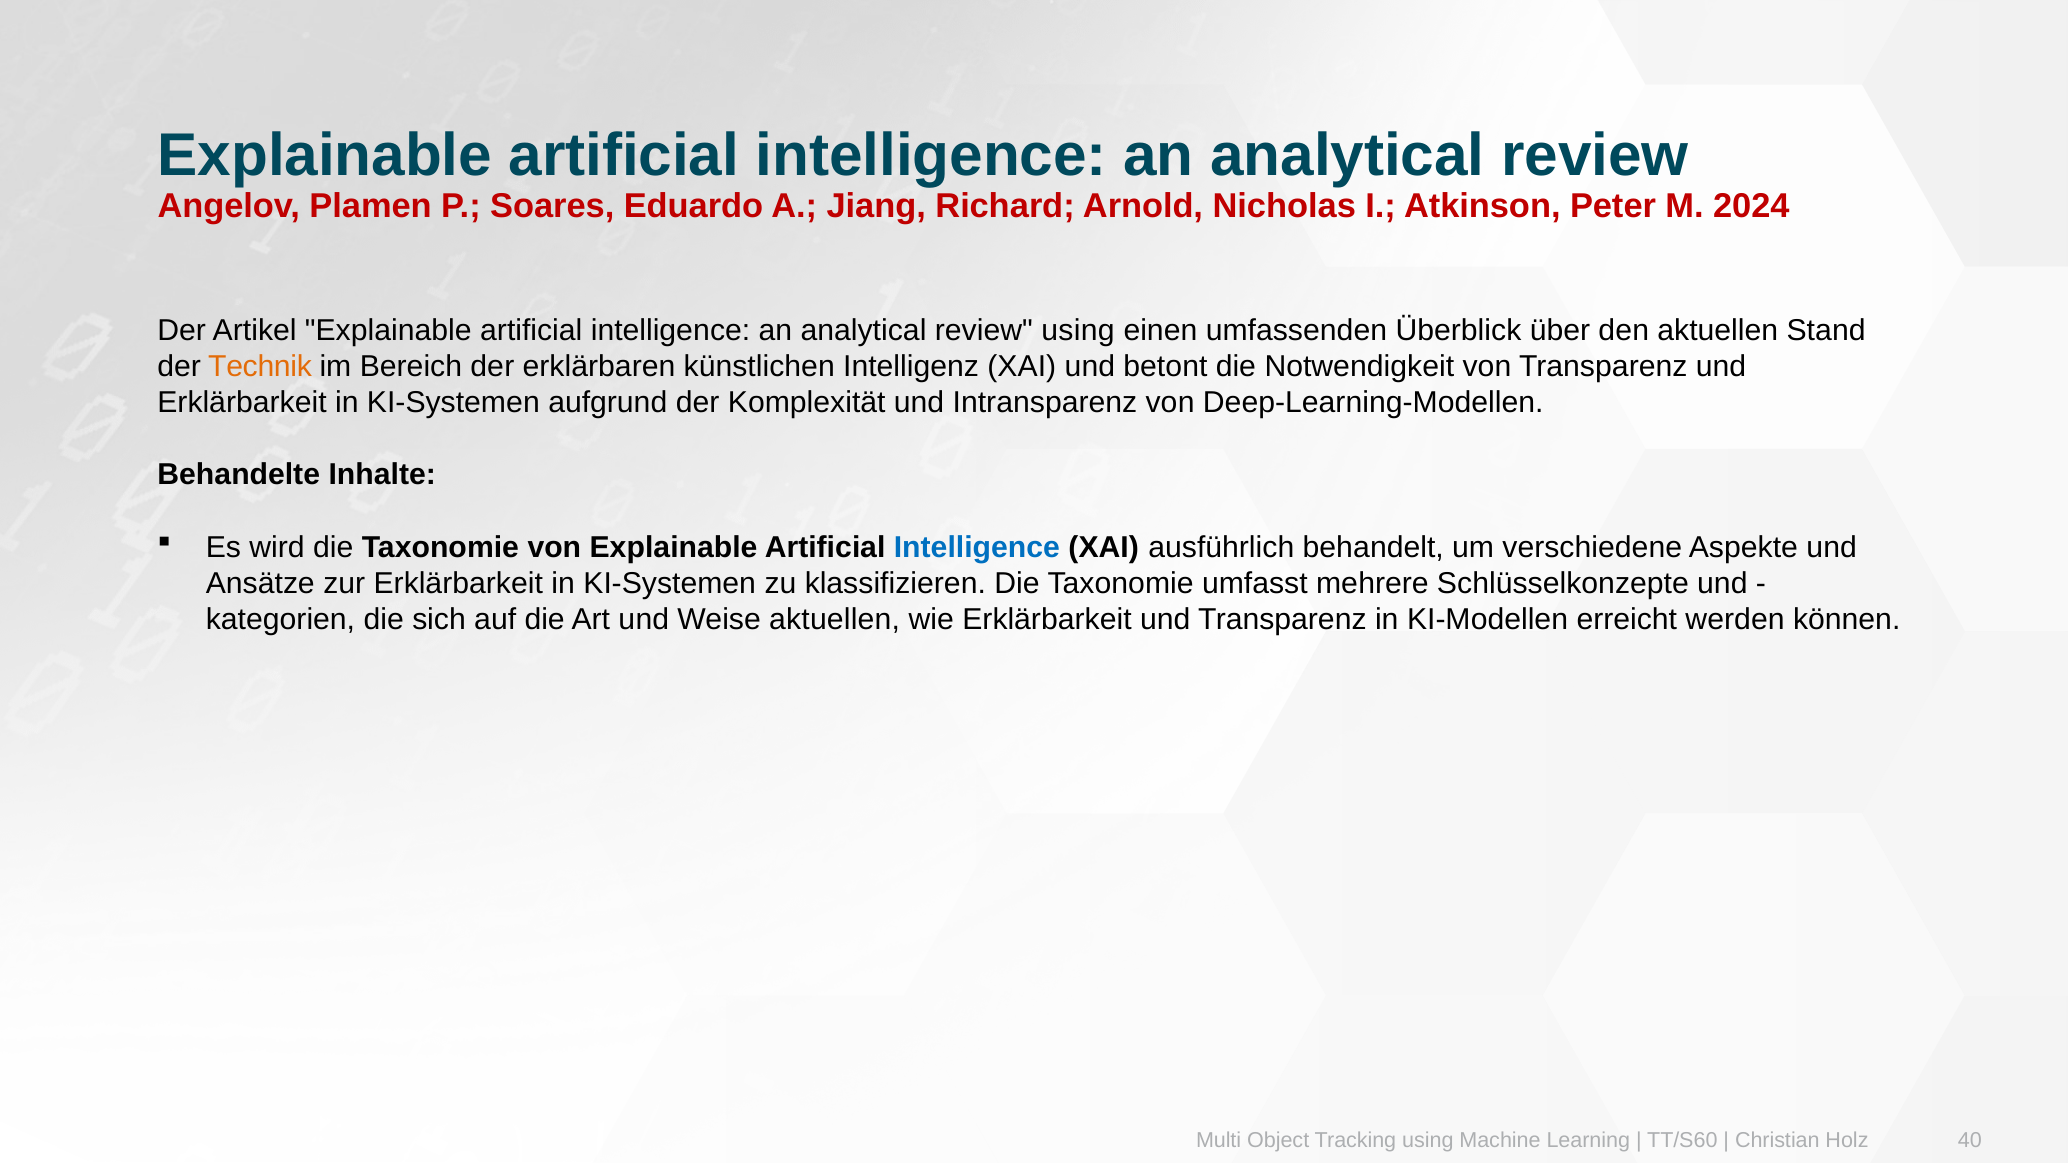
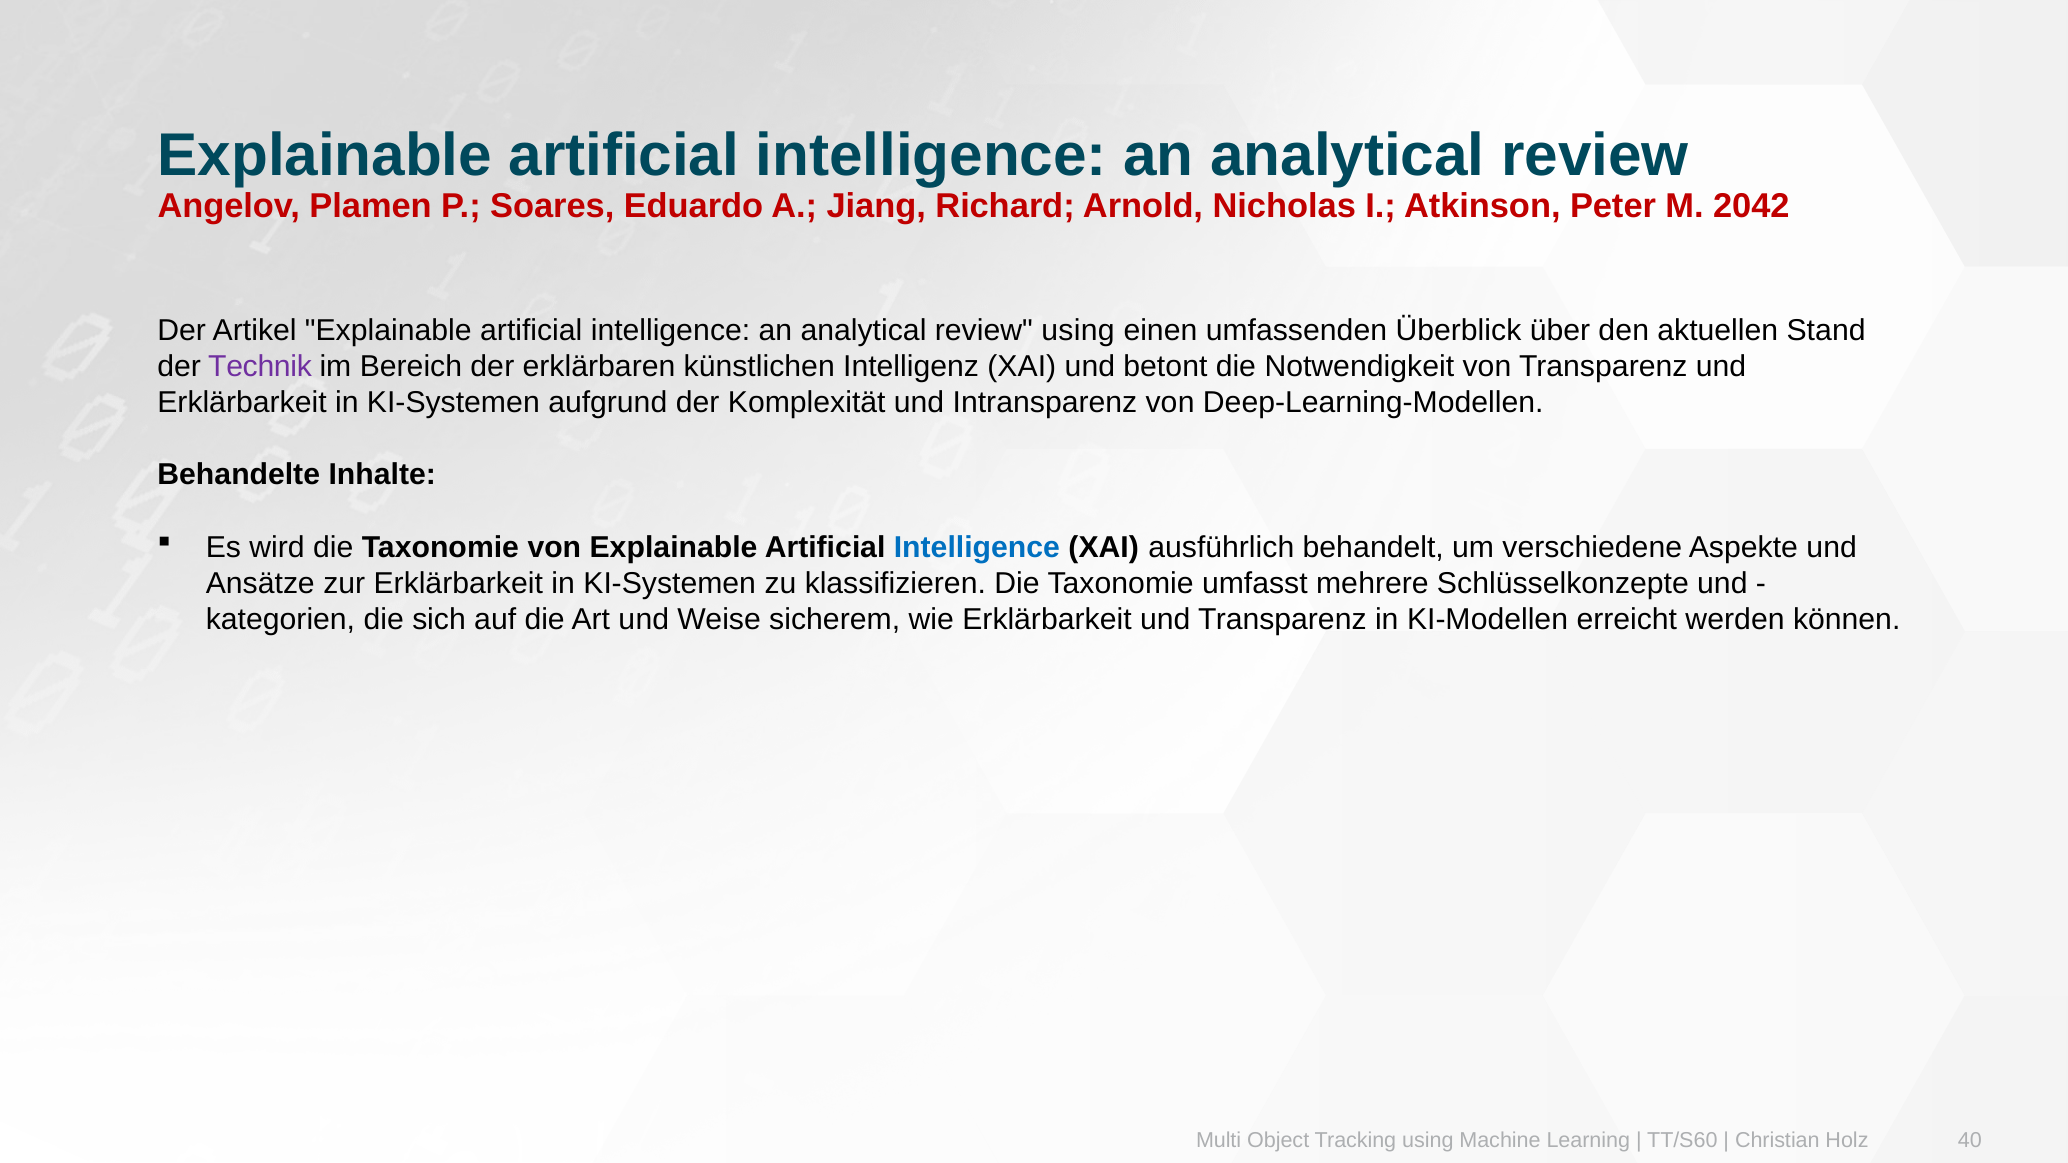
2024: 2024 -> 2042
Technik colour: orange -> purple
Weise aktuellen: aktuellen -> sicherem
